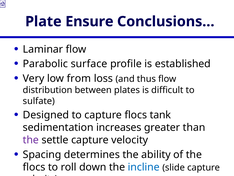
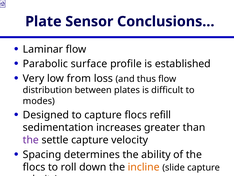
Ensure: Ensure -> Sensor
sulfate: sulfate -> modes
tank: tank -> refill
incline colour: blue -> orange
